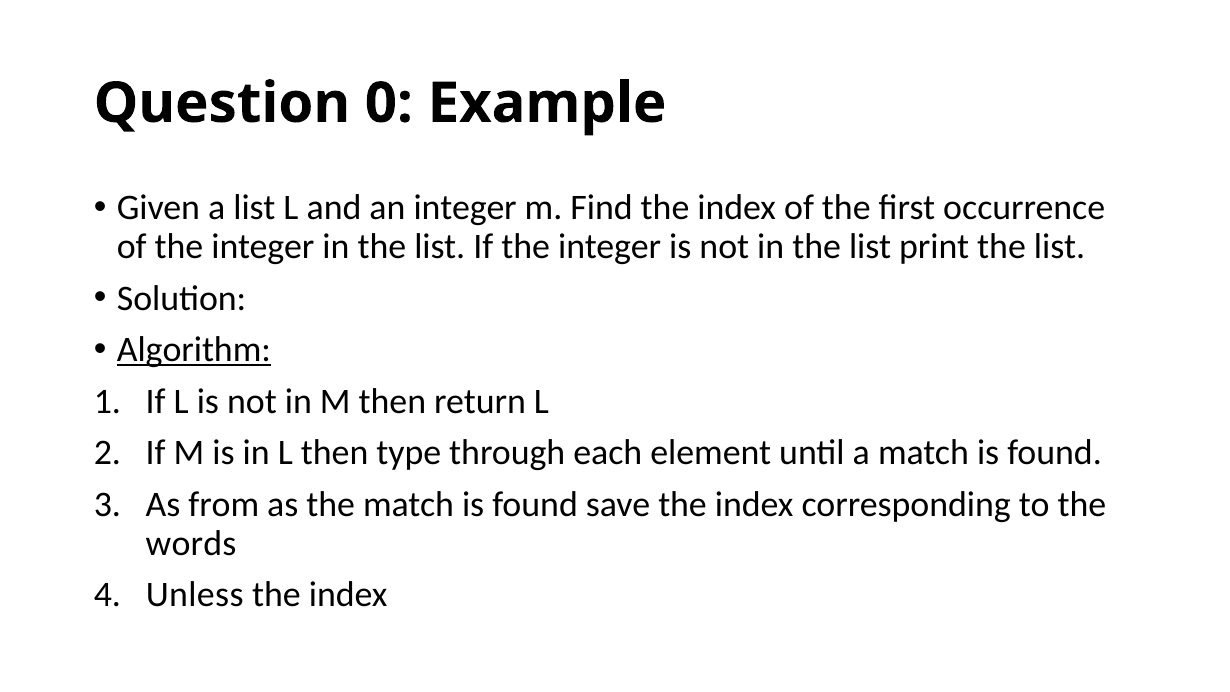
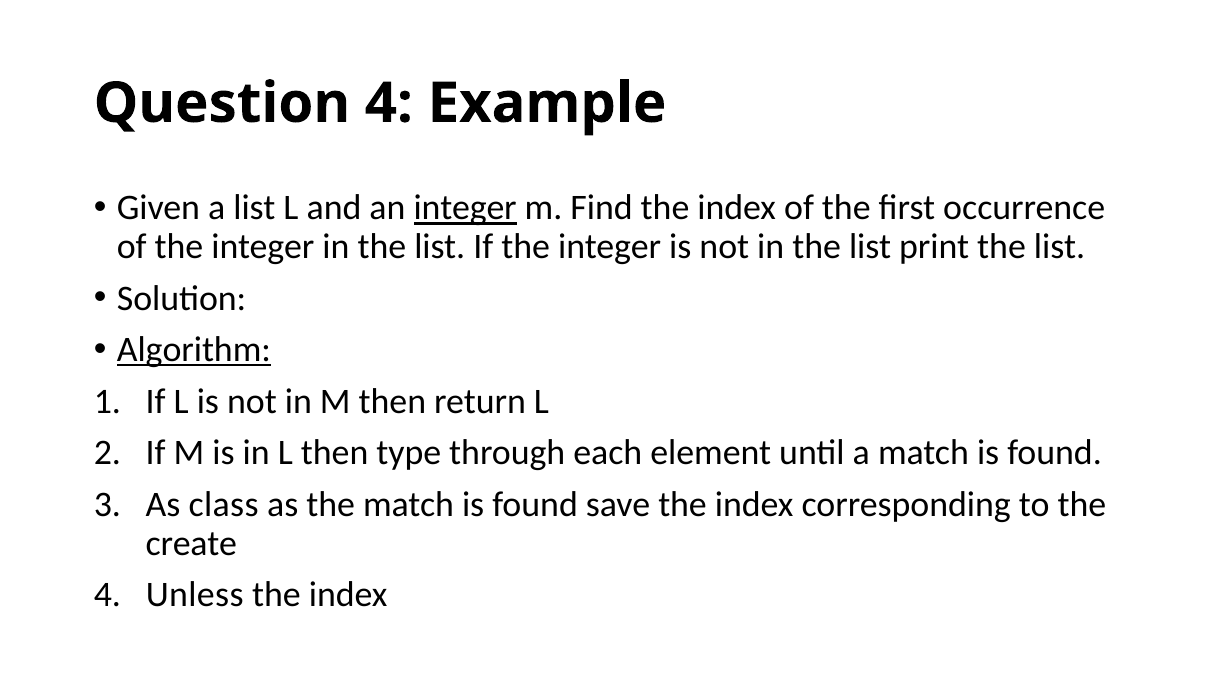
Question 0: 0 -> 4
integer at (465, 208) underline: none -> present
from: from -> class
words: words -> create
